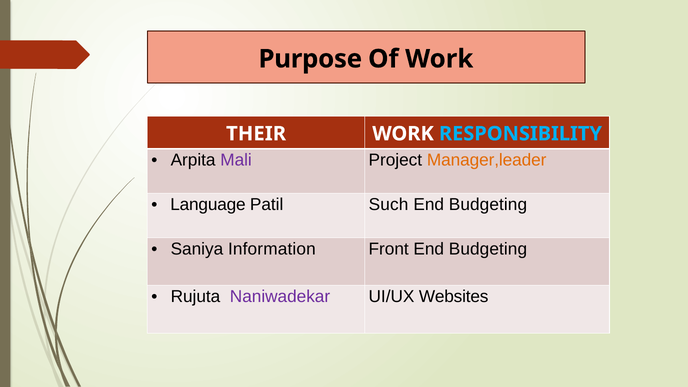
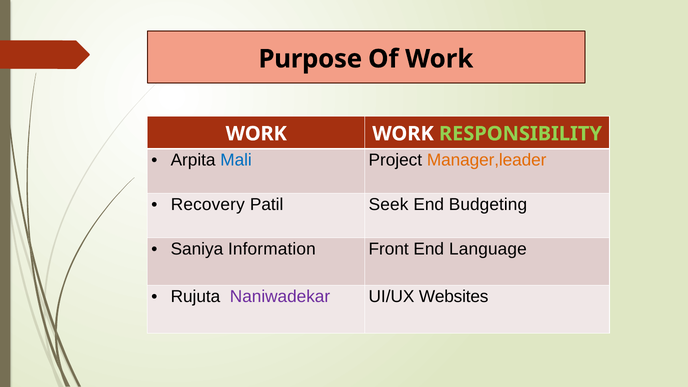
THEIR at (256, 134): THEIR -> WORK
RESPONSIBILITY colour: light blue -> light green
Mali colour: purple -> blue
Language: Language -> Recovery
Such: Such -> Seek
Front End Budgeting: Budgeting -> Language
